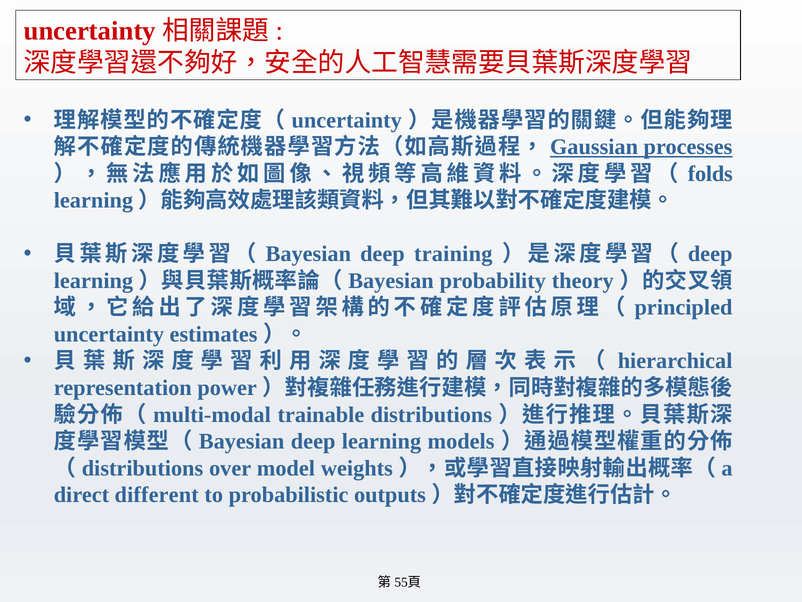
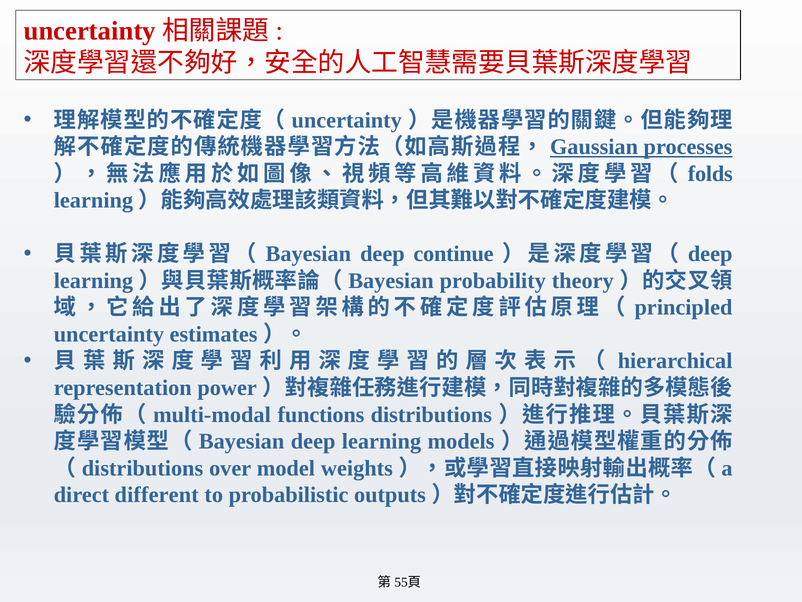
training: training -> continue
trainable: trainable -> functions
